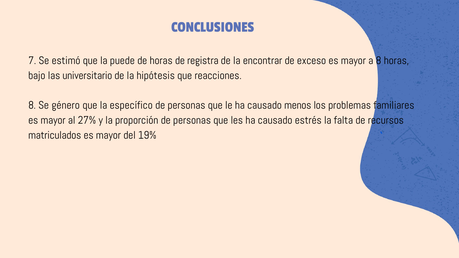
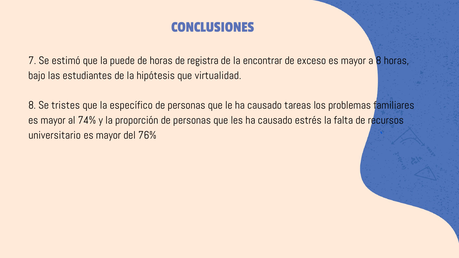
universitario: universitario -> estudiantes
reacciones: reacciones -> virtualidad
género: género -> tristes
menos: menos -> tareas
27%: 27% -> 74%
matriculados: matriculados -> universitario
19%: 19% -> 76%
